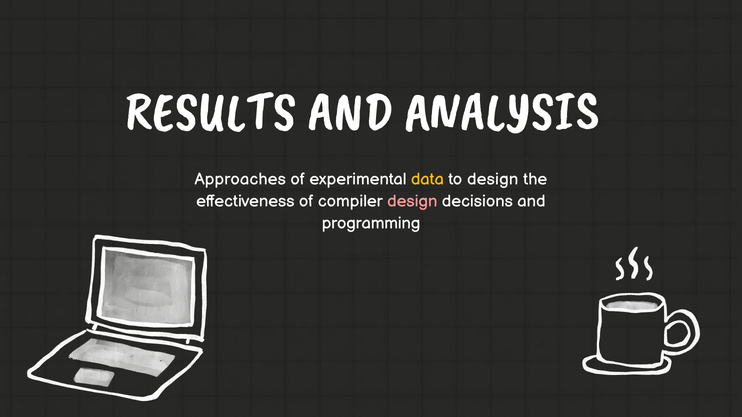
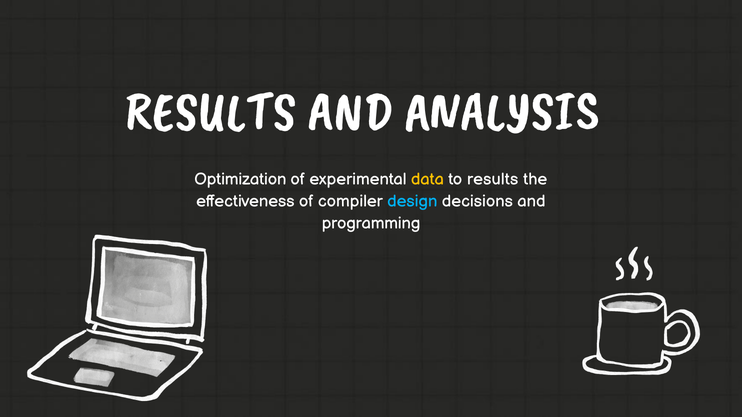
Approaches: Approaches -> Optimization
to design: design -> results
design at (412, 201) colour: pink -> light blue
